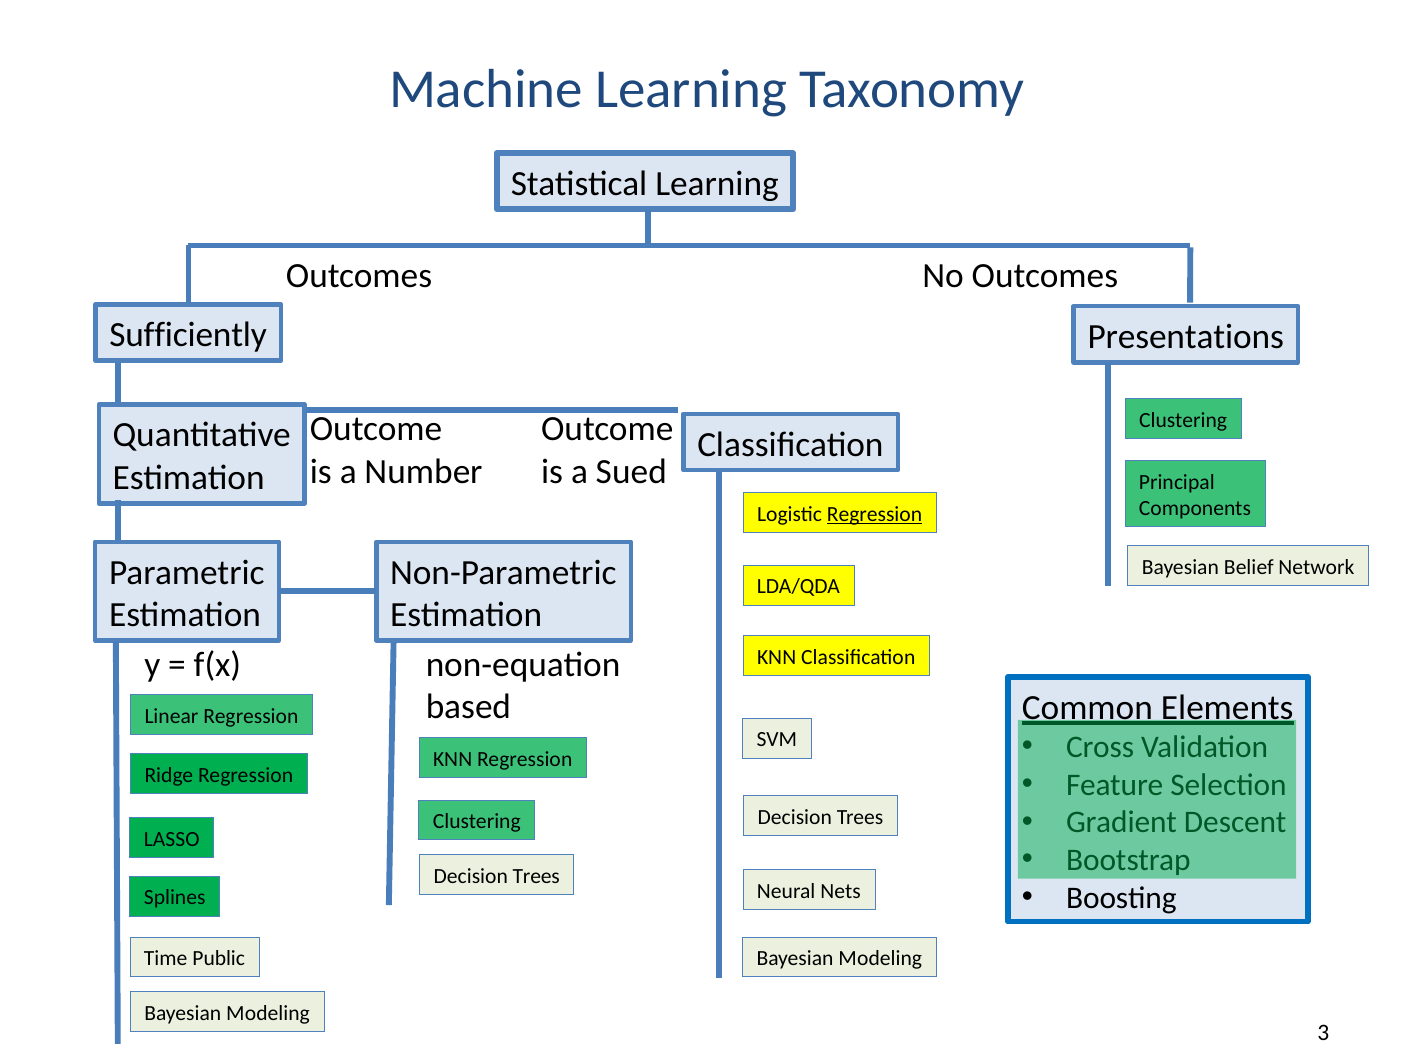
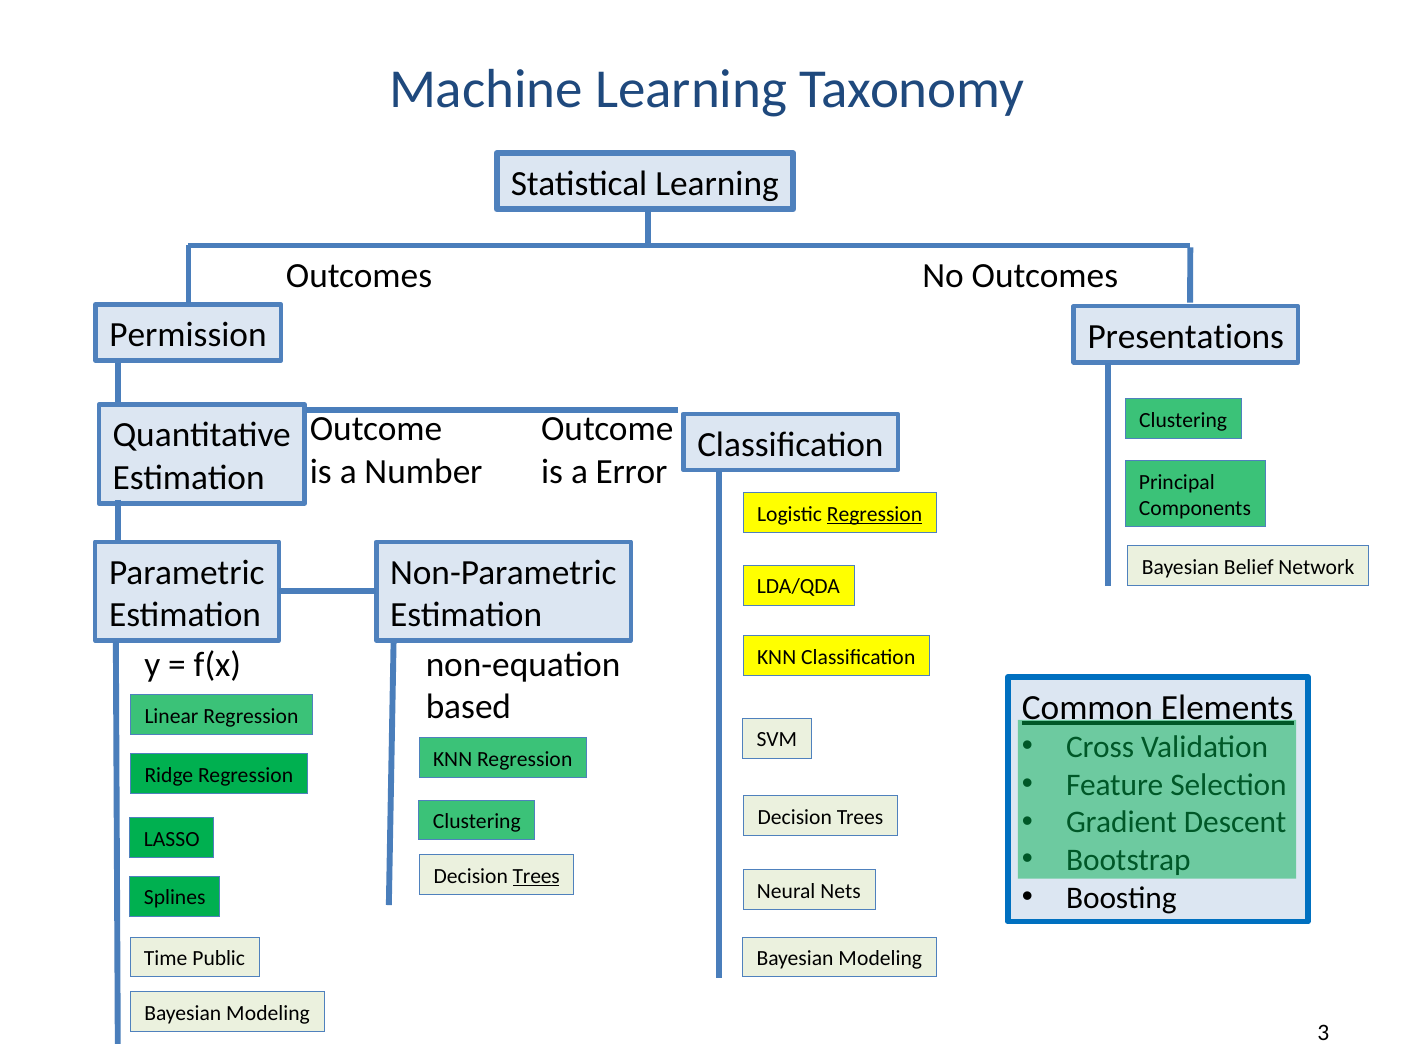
Sufficiently: Sufficiently -> Permission
Sued: Sued -> Error
Trees at (536, 876) underline: none -> present
